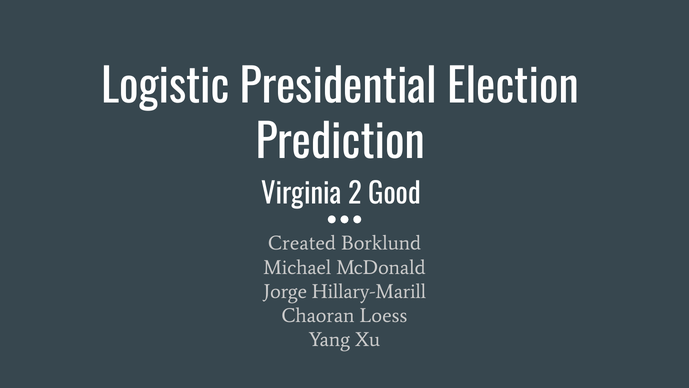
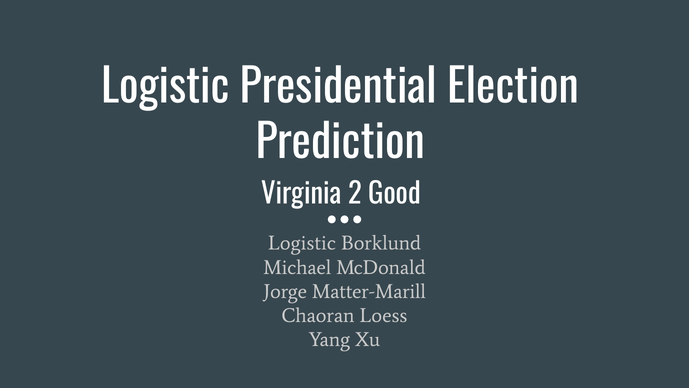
Created at (302, 243): Created -> Logistic
Hillary-Marill: Hillary-Marill -> Matter-Marill
